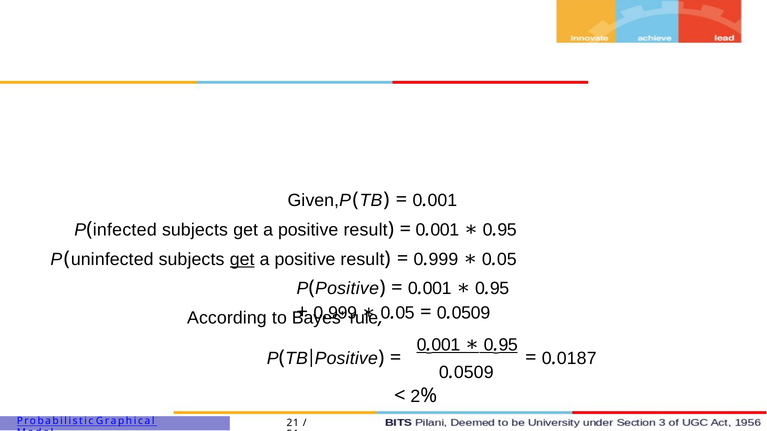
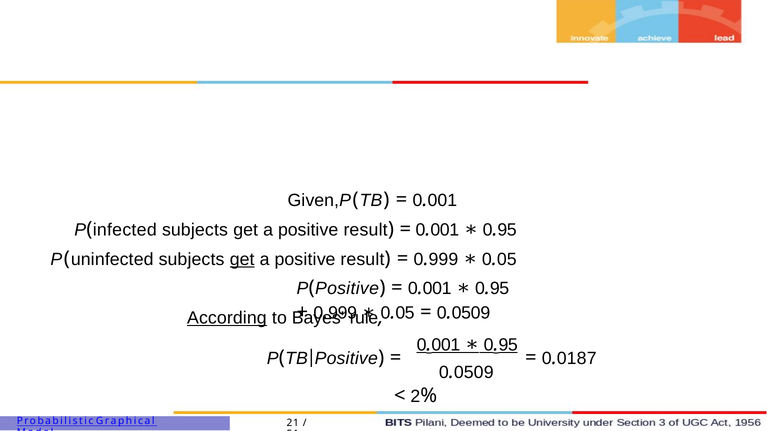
According underline: none -> present
